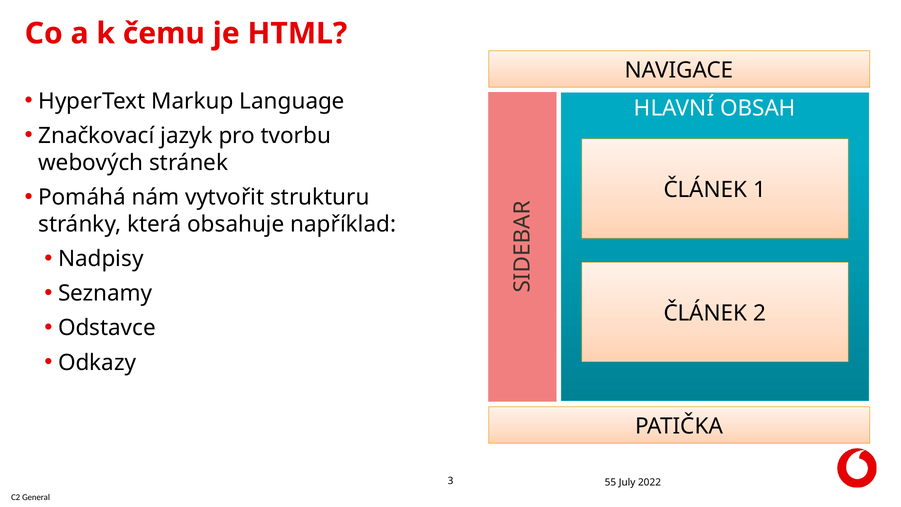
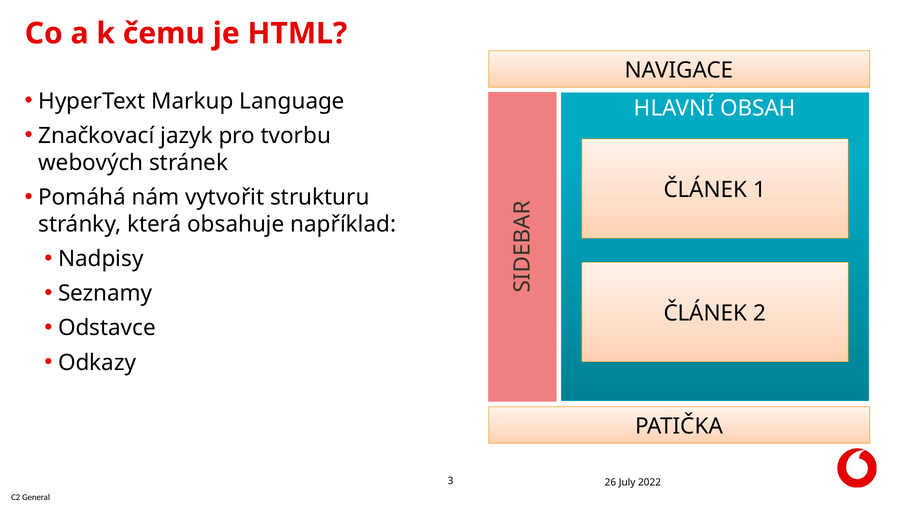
55: 55 -> 26
